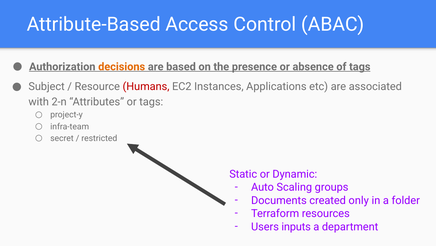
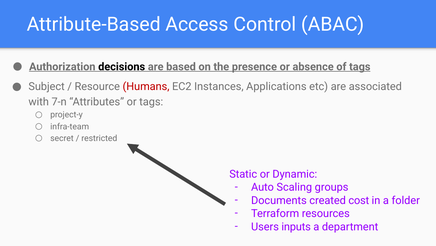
decisions colour: orange -> black
2-n: 2-n -> 7-n
only: only -> cost
